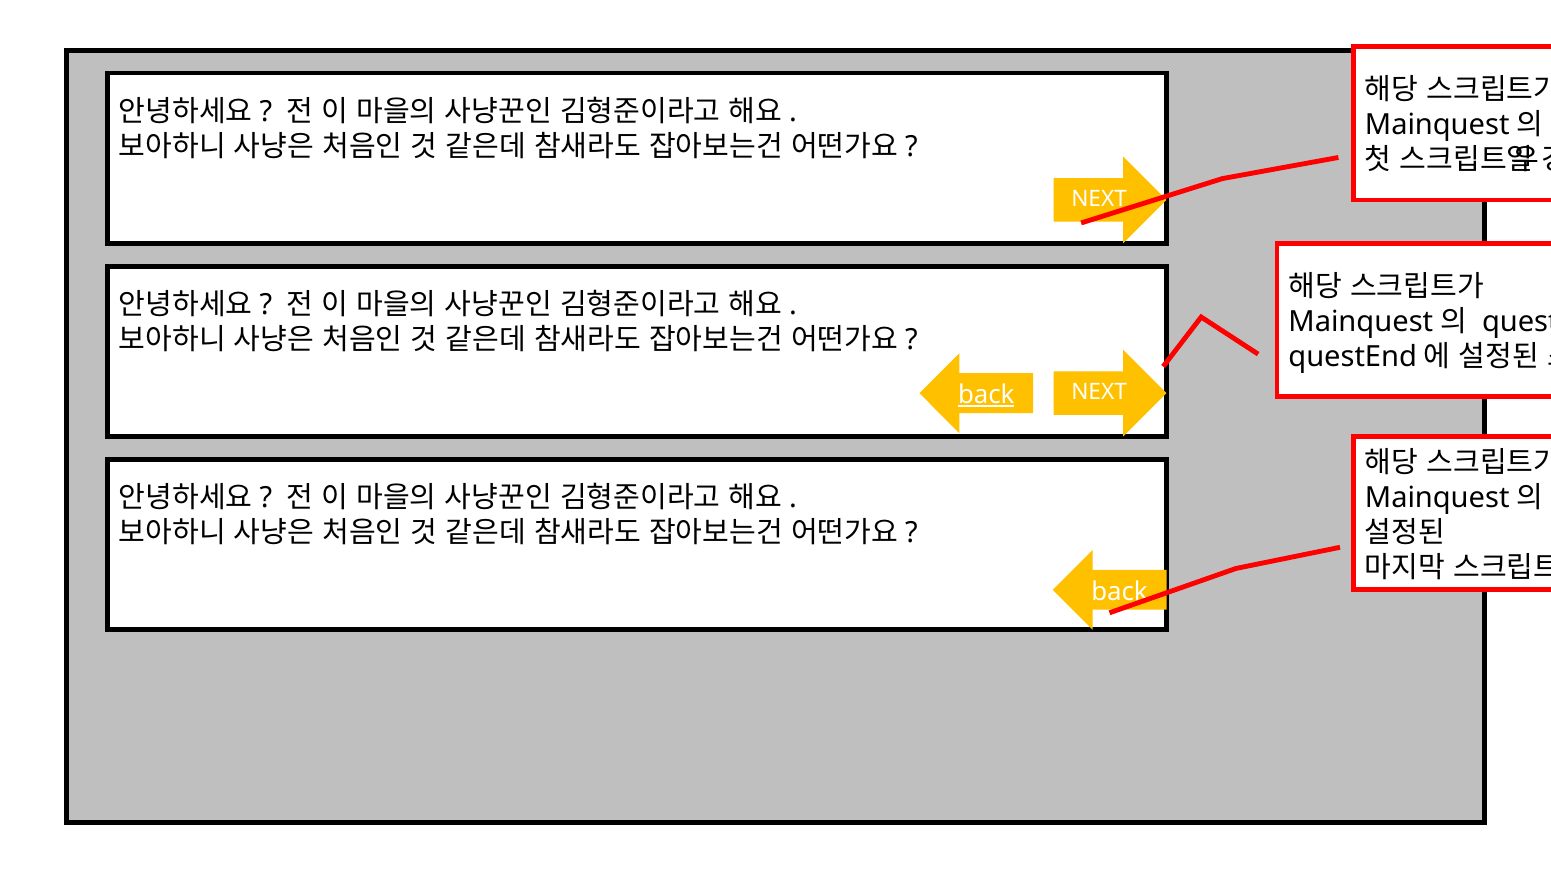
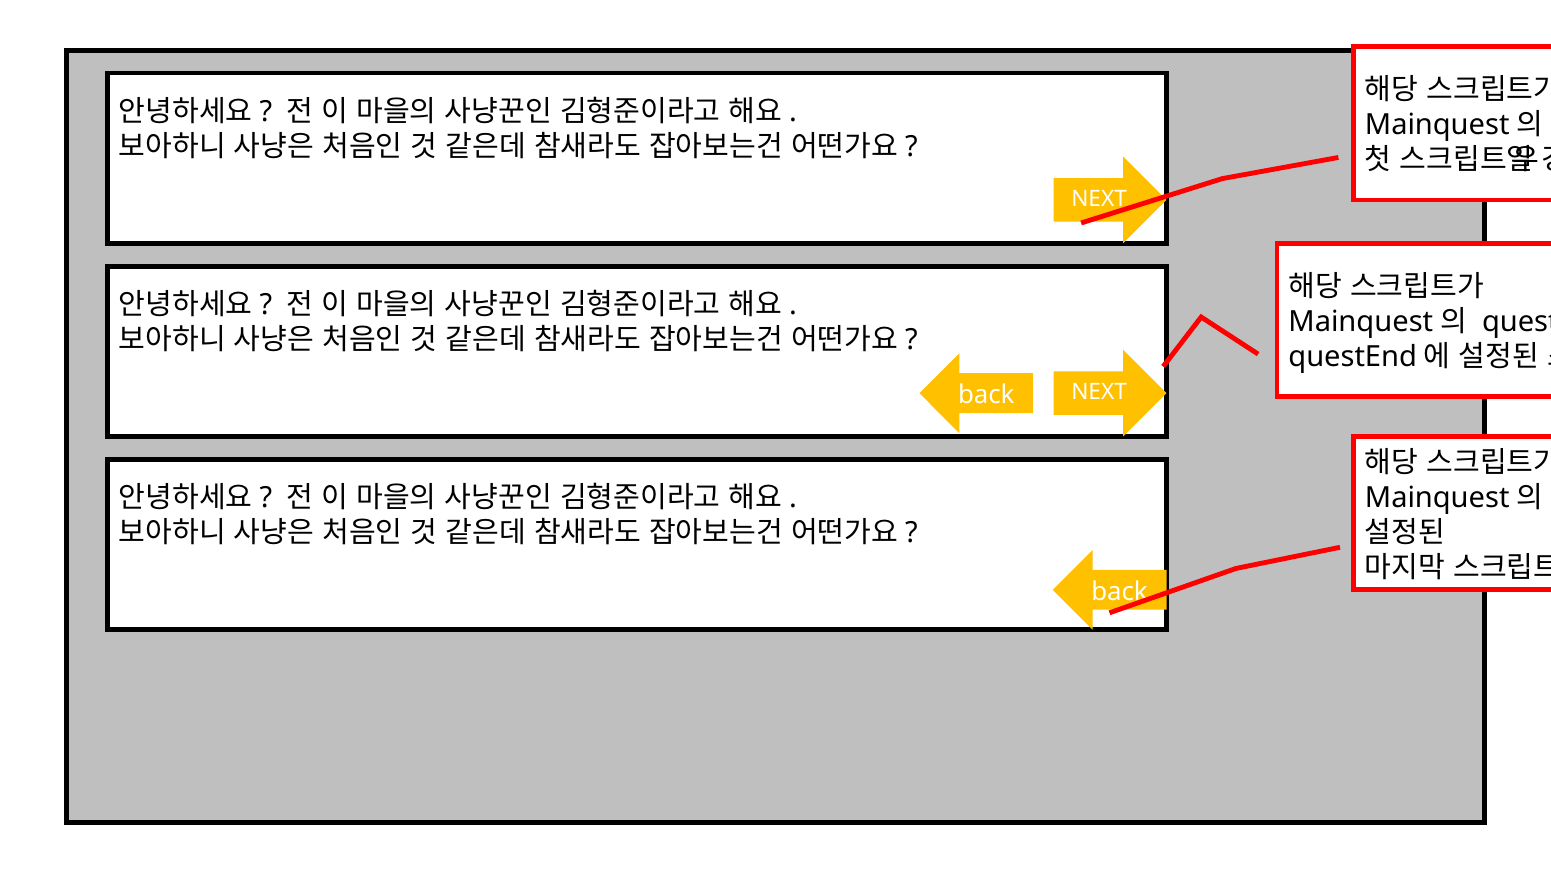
back at (986, 395) underline: present -> none
